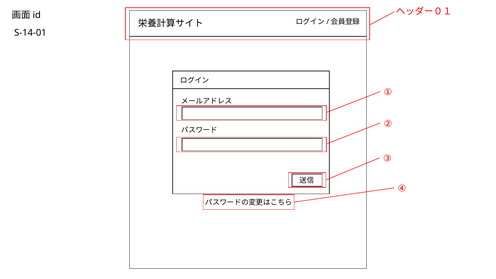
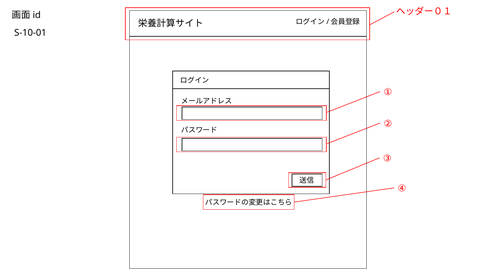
S-14-01: S-14-01 -> S-10-01
